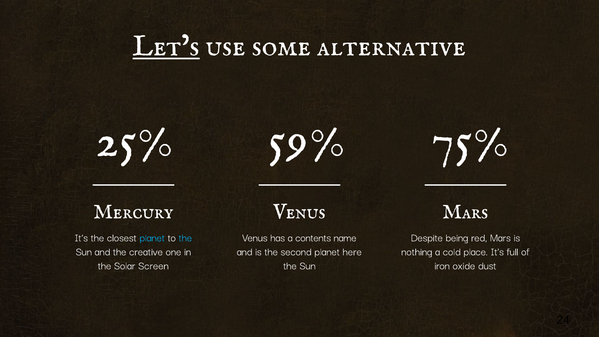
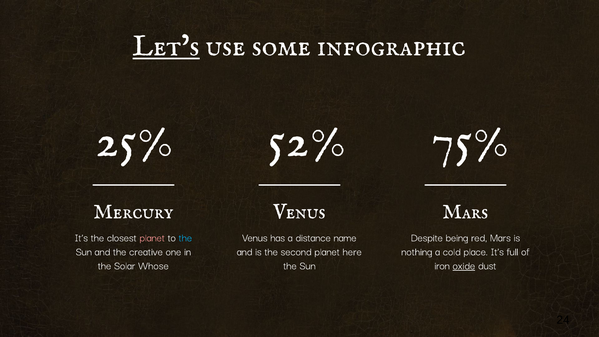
alternative: alternative -> infographic
59%: 59% -> 52%
planet at (152, 237) colour: light blue -> pink
contents: contents -> distance
Screen: Screen -> Whose
oxide underline: none -> present
